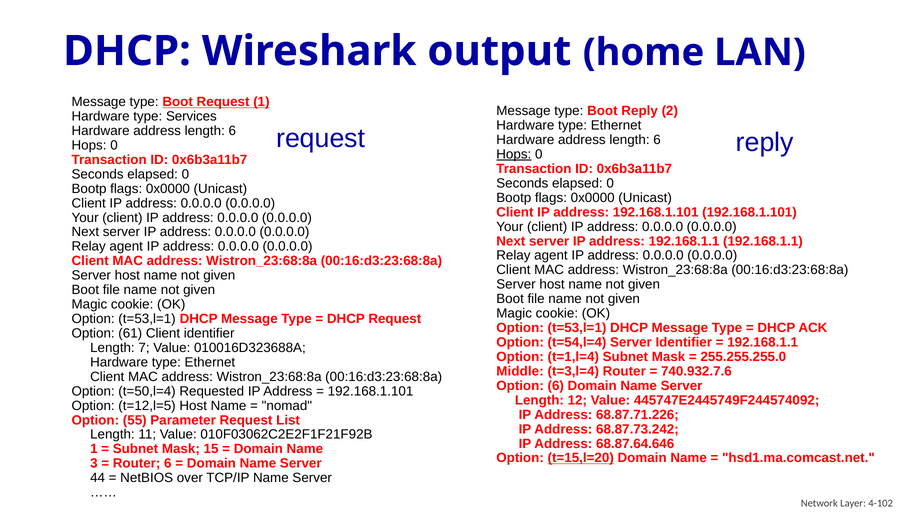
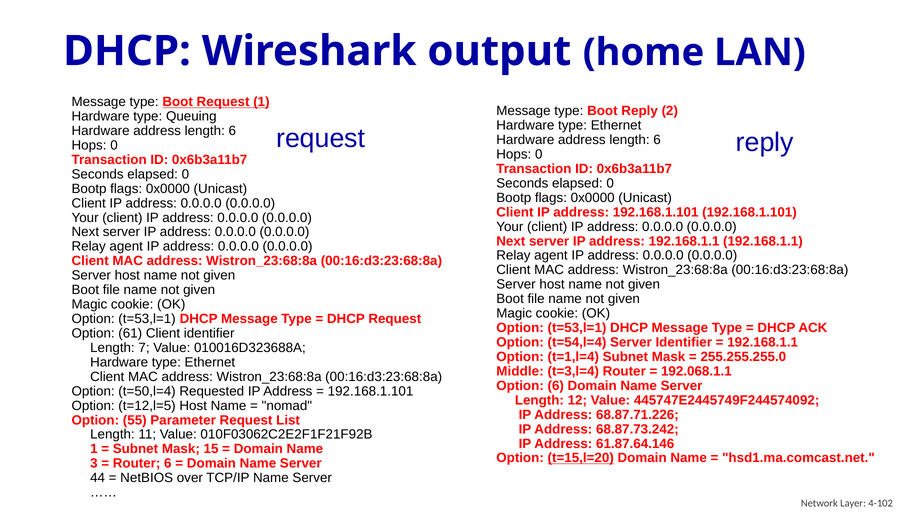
Services: Services -> Queuing
Hops at (514, 154) underline: present -> none
740.932.7.6: 740.932.7.6 -> 192.068.1.1
68.87.64.646: 68.87.64.646 -> 61.87.64.146
